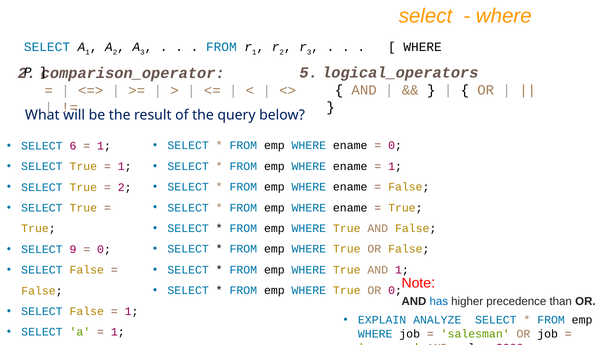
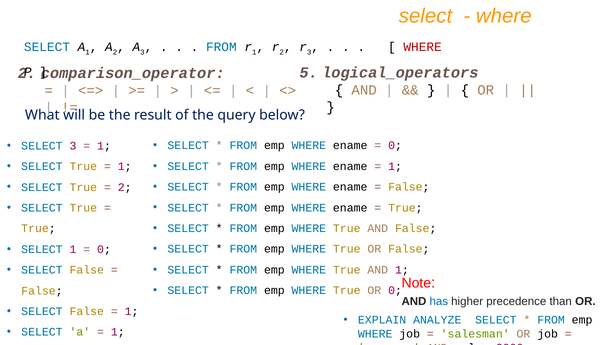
WHERE at (423, 47) colour: black -> red
SELECT 6: 6 -> 3
SELECT 9: 9 -> 1
